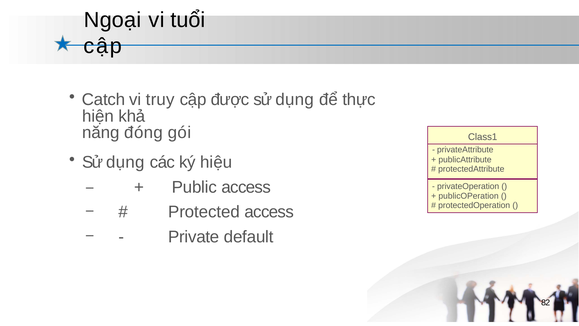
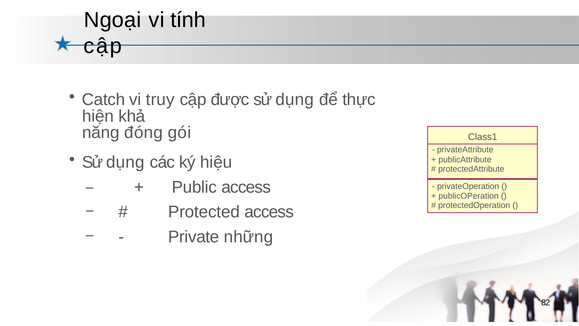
tuổi: tuổi -> tính
default: default -> những
